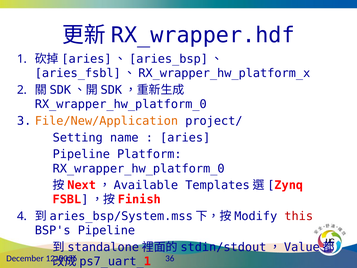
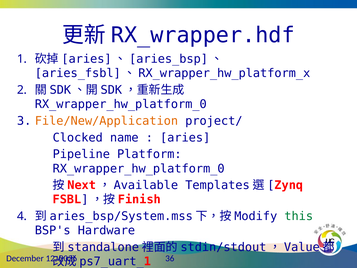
Setting: Setting -> Clocked
this colour: red -> green
BSP's Pipeline: Pipeline -> Hardware
